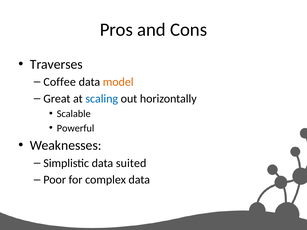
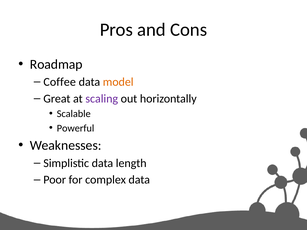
Traverses: Traverses -> Roadmap
scaling colour: blue -> purple
suited: suited -> length
